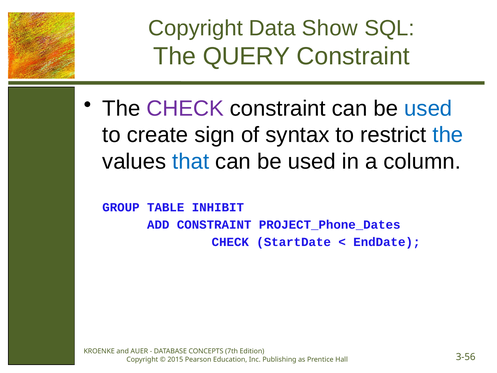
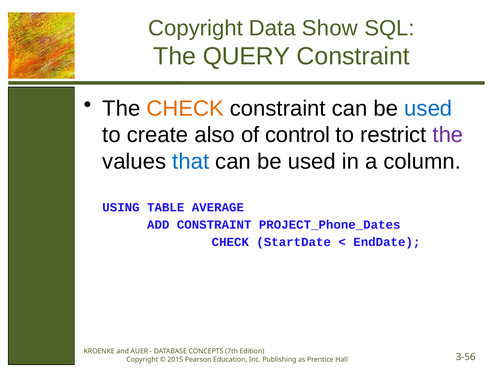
CHECK at (185, 108) colour: purple -> orange
sign: sign -> also
syntax: syntax -> control
the at (448, 135) colour: blue -> purple
GROUP: GROUP -> USING
INHIBIT: INHIBIT -> AVERAGE
